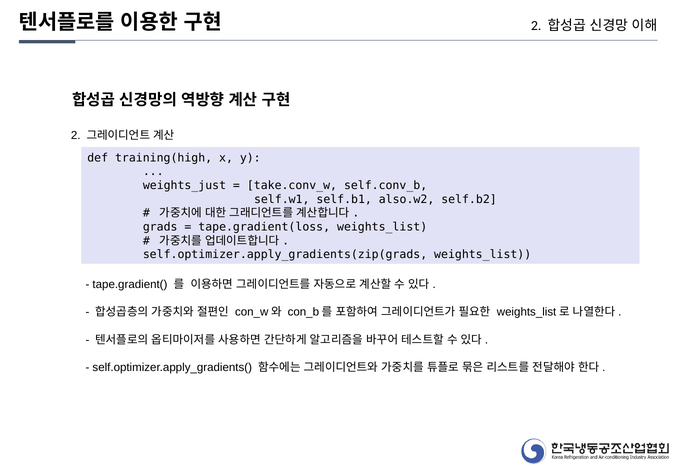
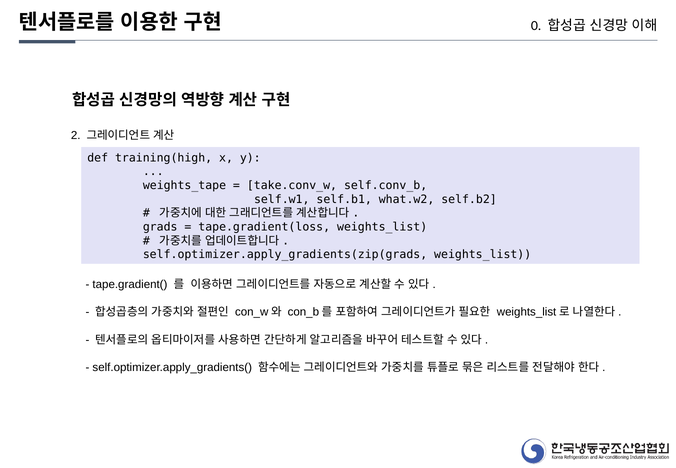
2 at (536, 26): 2 -> 0
weights_just: weights_just -> weights_tape
also.w2: also.w2 -> what.w2
